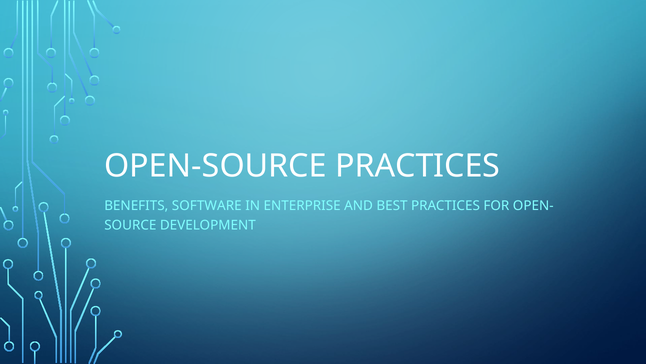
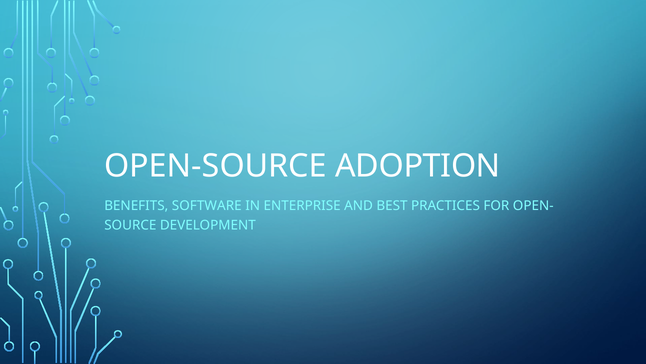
OPEN-SOURCE PRACTICES: PRACTICES -> ADOPTION
